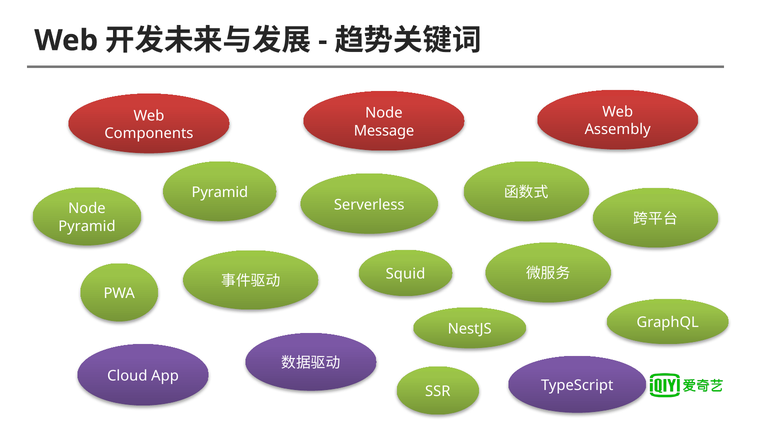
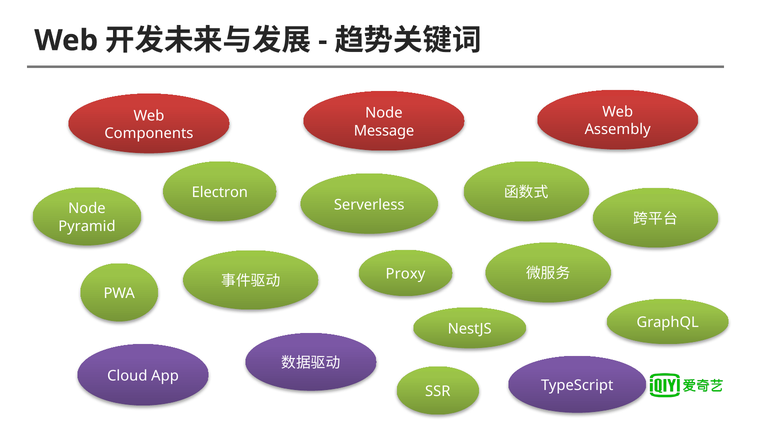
Pyramid at (220, 192): Pyramid -> Electron
Squid: Squid -> Proxy
